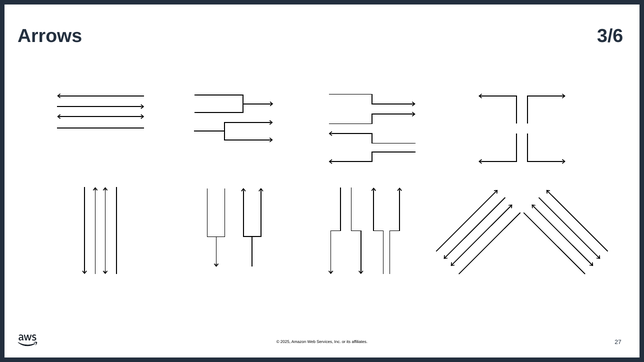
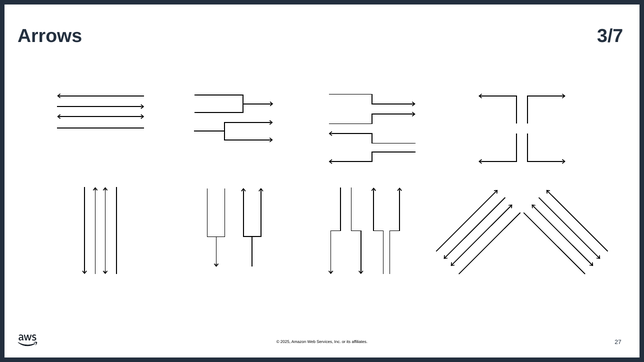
3/6: 3/6 -> 3/7
